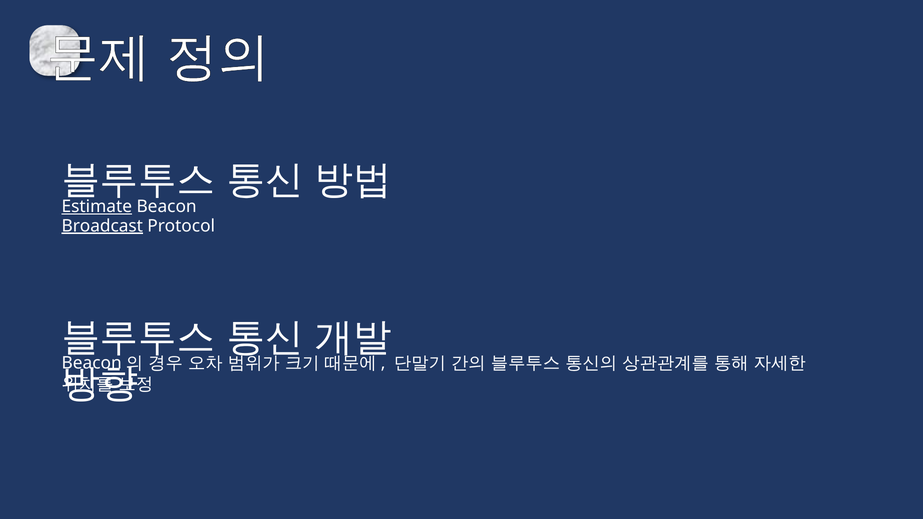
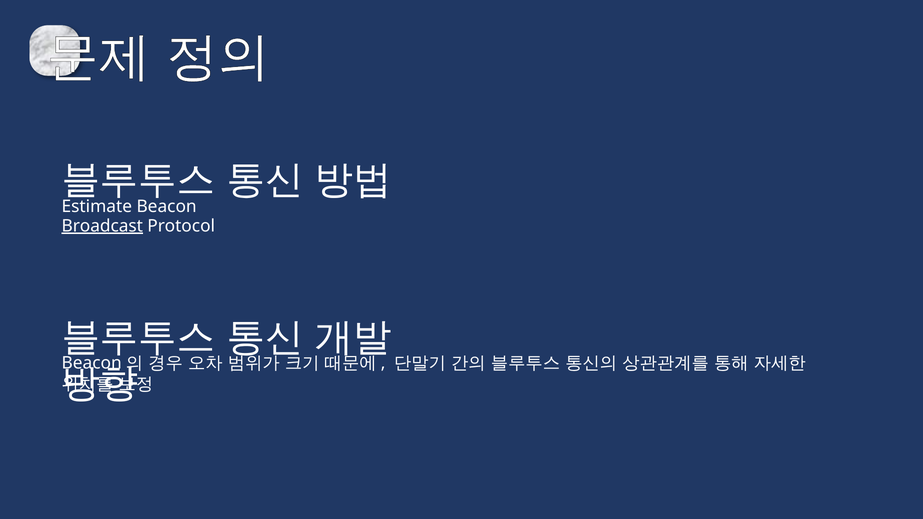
Estimate underline: present -> none
